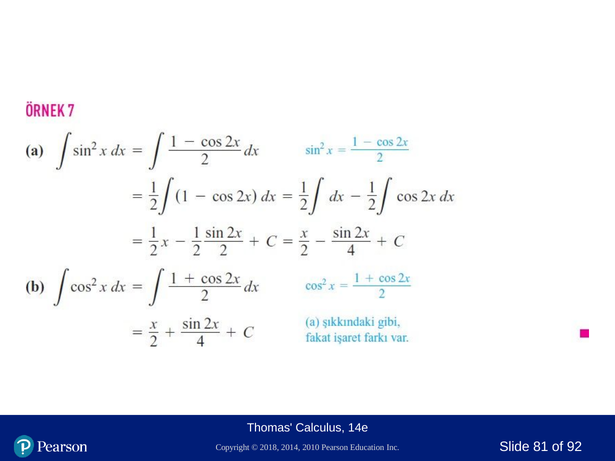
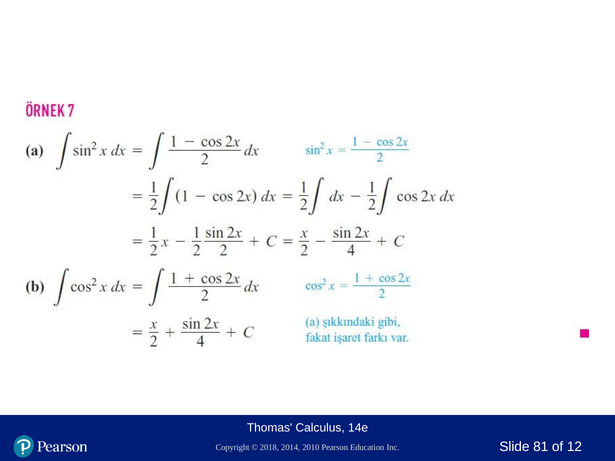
92: 92 -> 12
